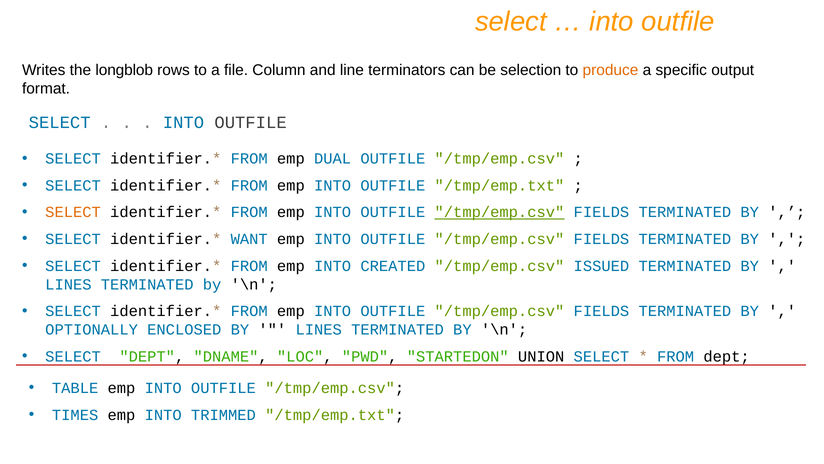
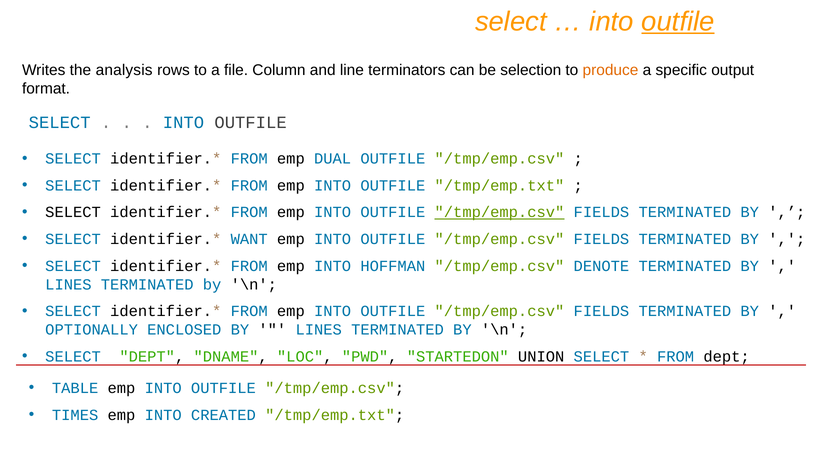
outfile at (678, 21) underline: none -> present
longblob: longblob -> analysis
SELECT at (73, 212) colour: orange -> black
CREATED: CREATED -> HOFFMAN
ISSUED: ISSUED -> DENOTE
TRIMMED: TRIMMED -> CREATED
